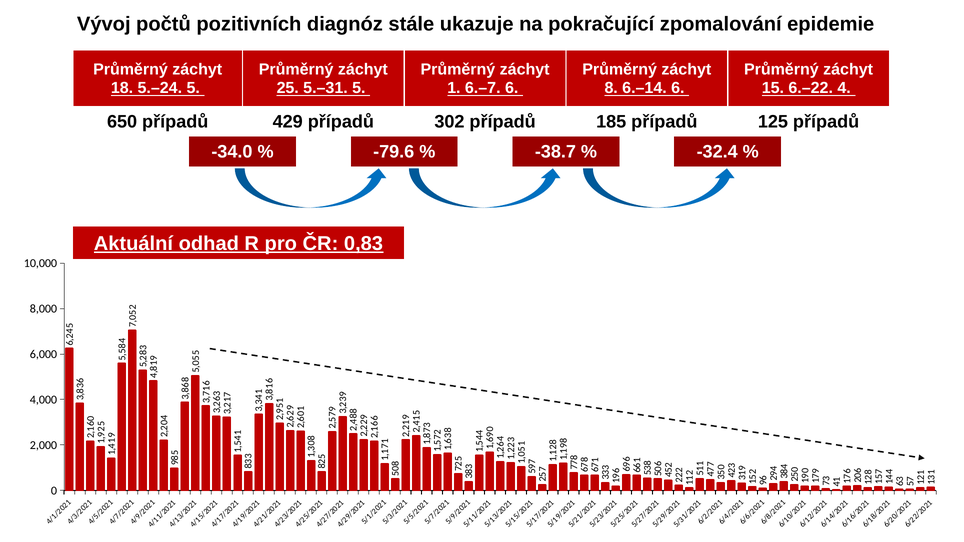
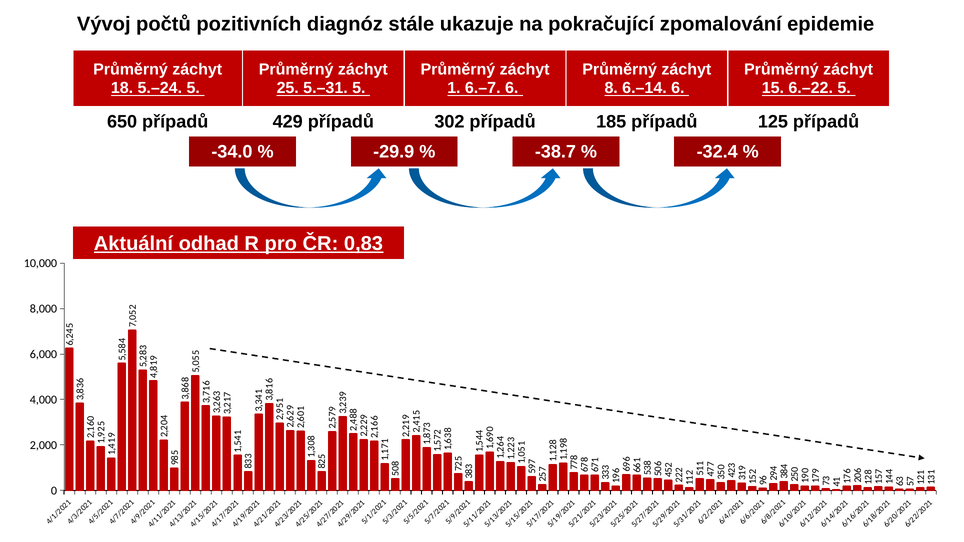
6.–22 4: 4 -> 5
-79.6: -79.6 -> -29.9
